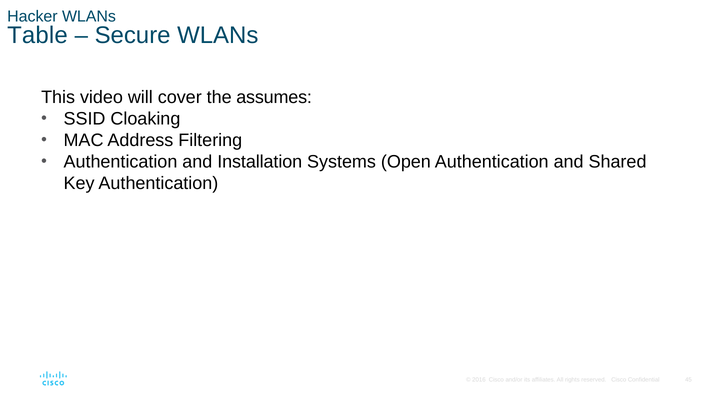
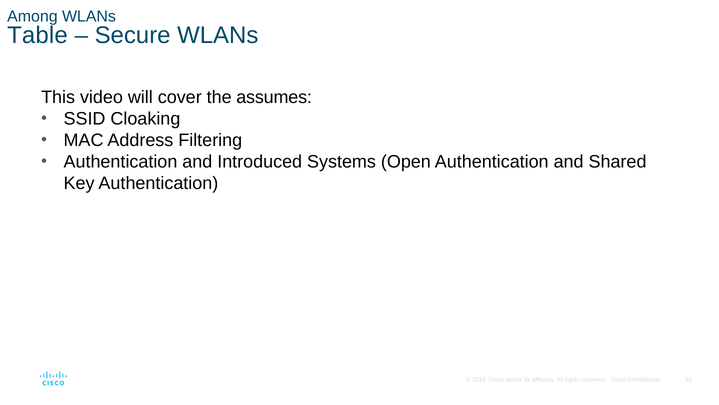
Hacker: Hacker -> Among
Installation: Installation -> Introduced
